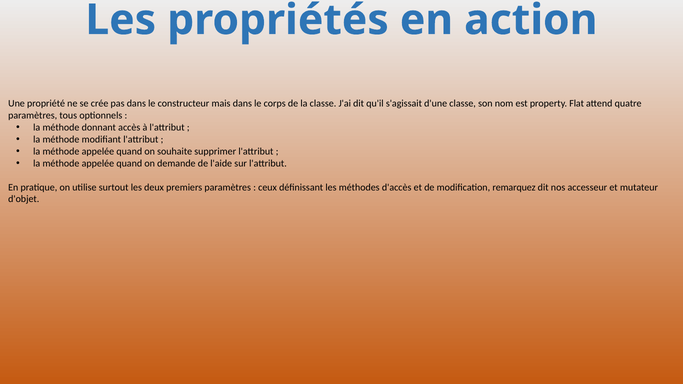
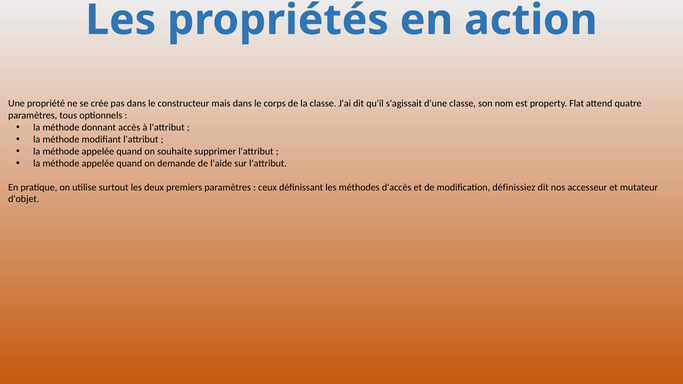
remarquez: remarquez -> définissiez
